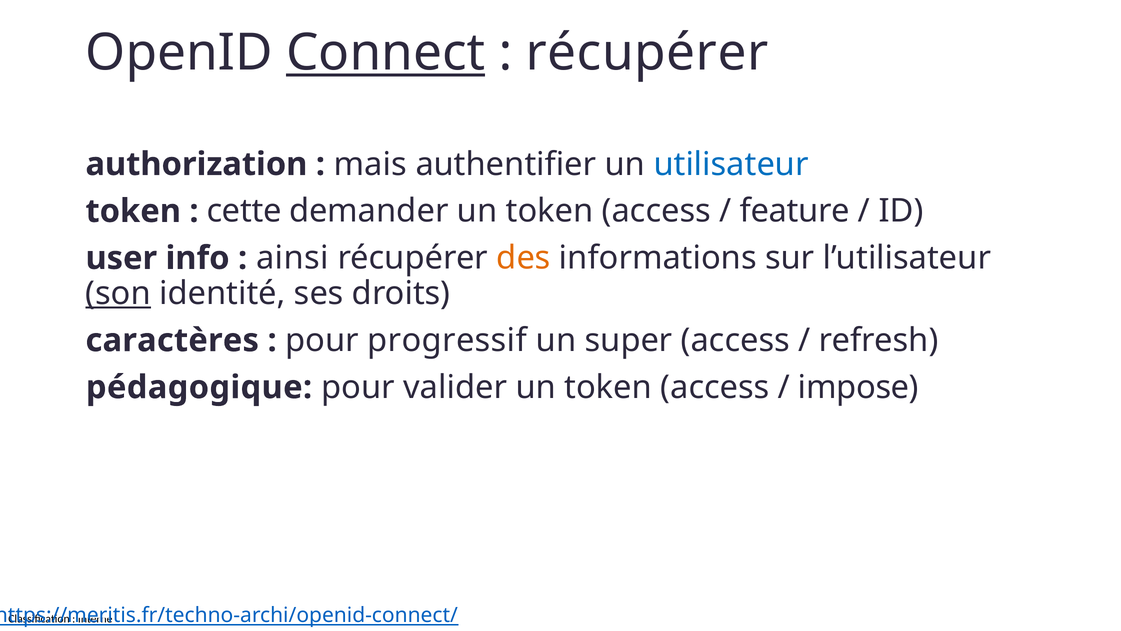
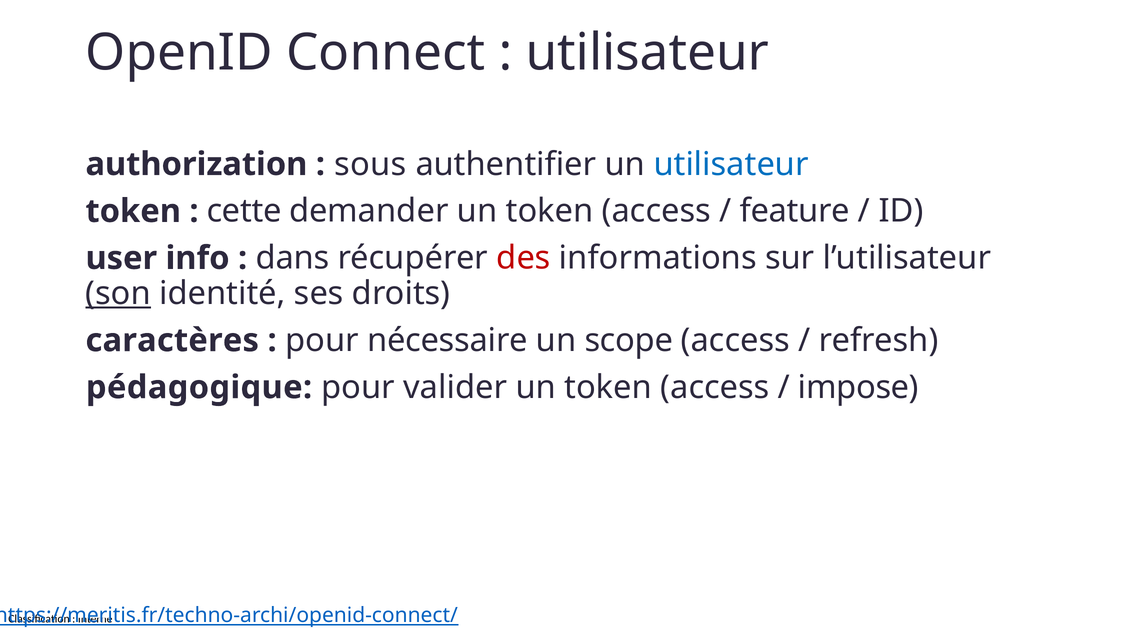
Connect underline: present -> none
récupérer at (647, 53): récupérer -> utilisateur
mais: mais -> sous
ainsi: ainsi -> dans
des colour: orange -> red
progressif: progressif -> nécessaire
super: super -> scope
